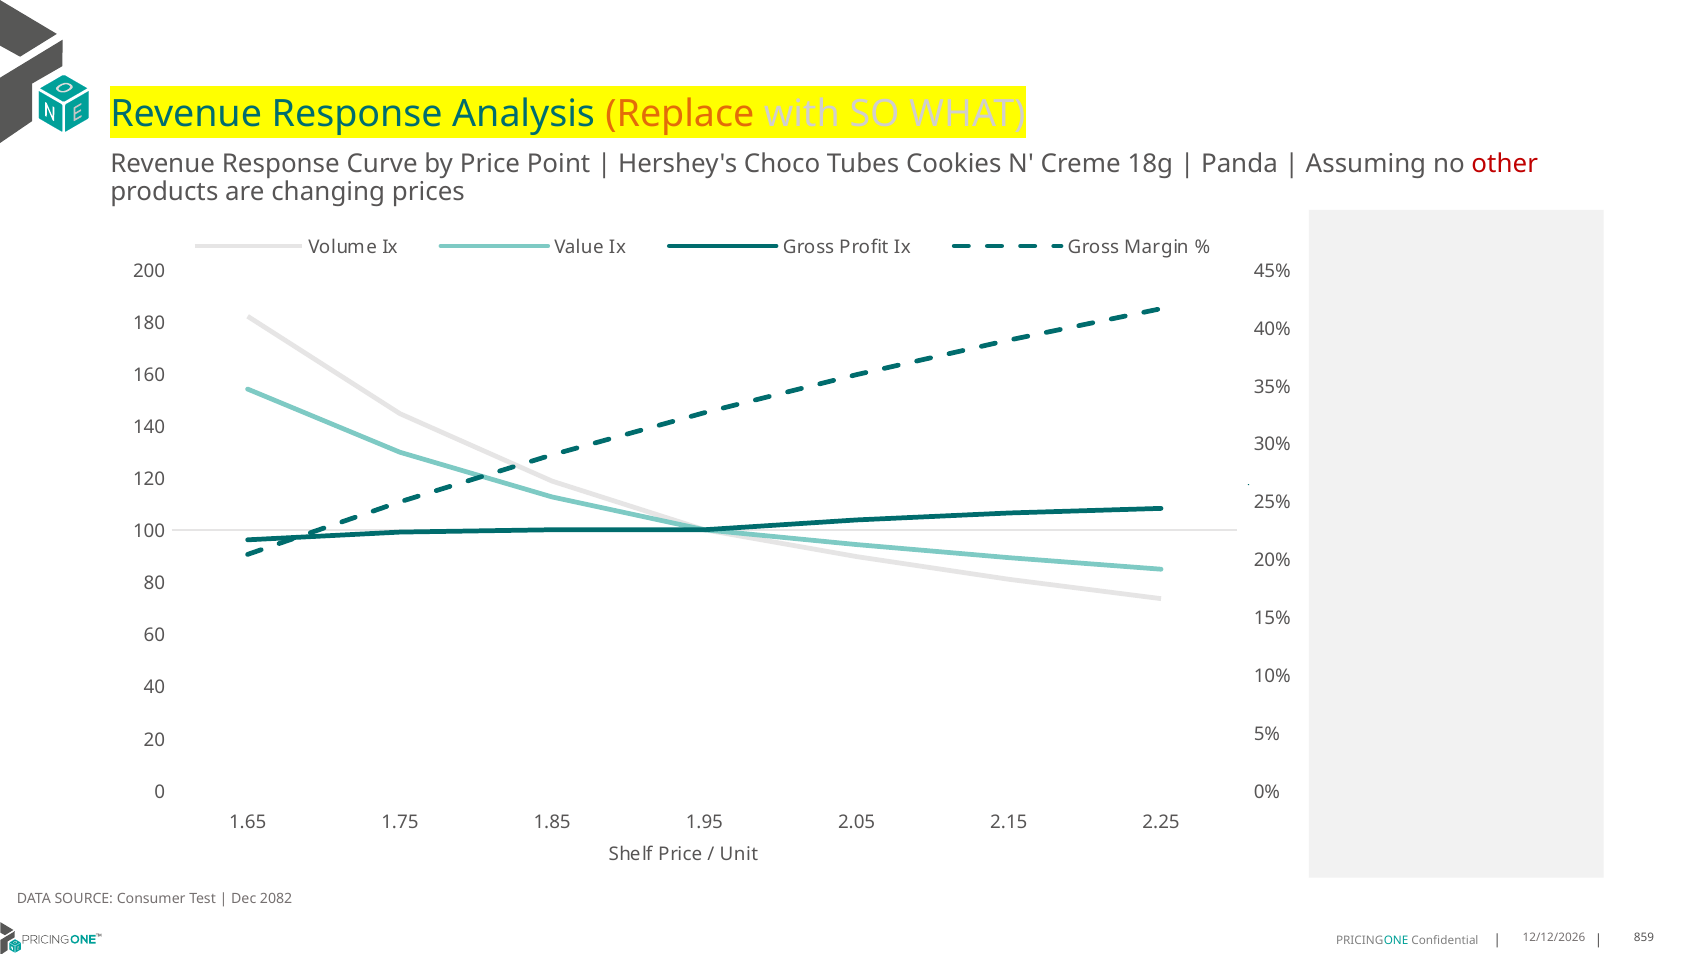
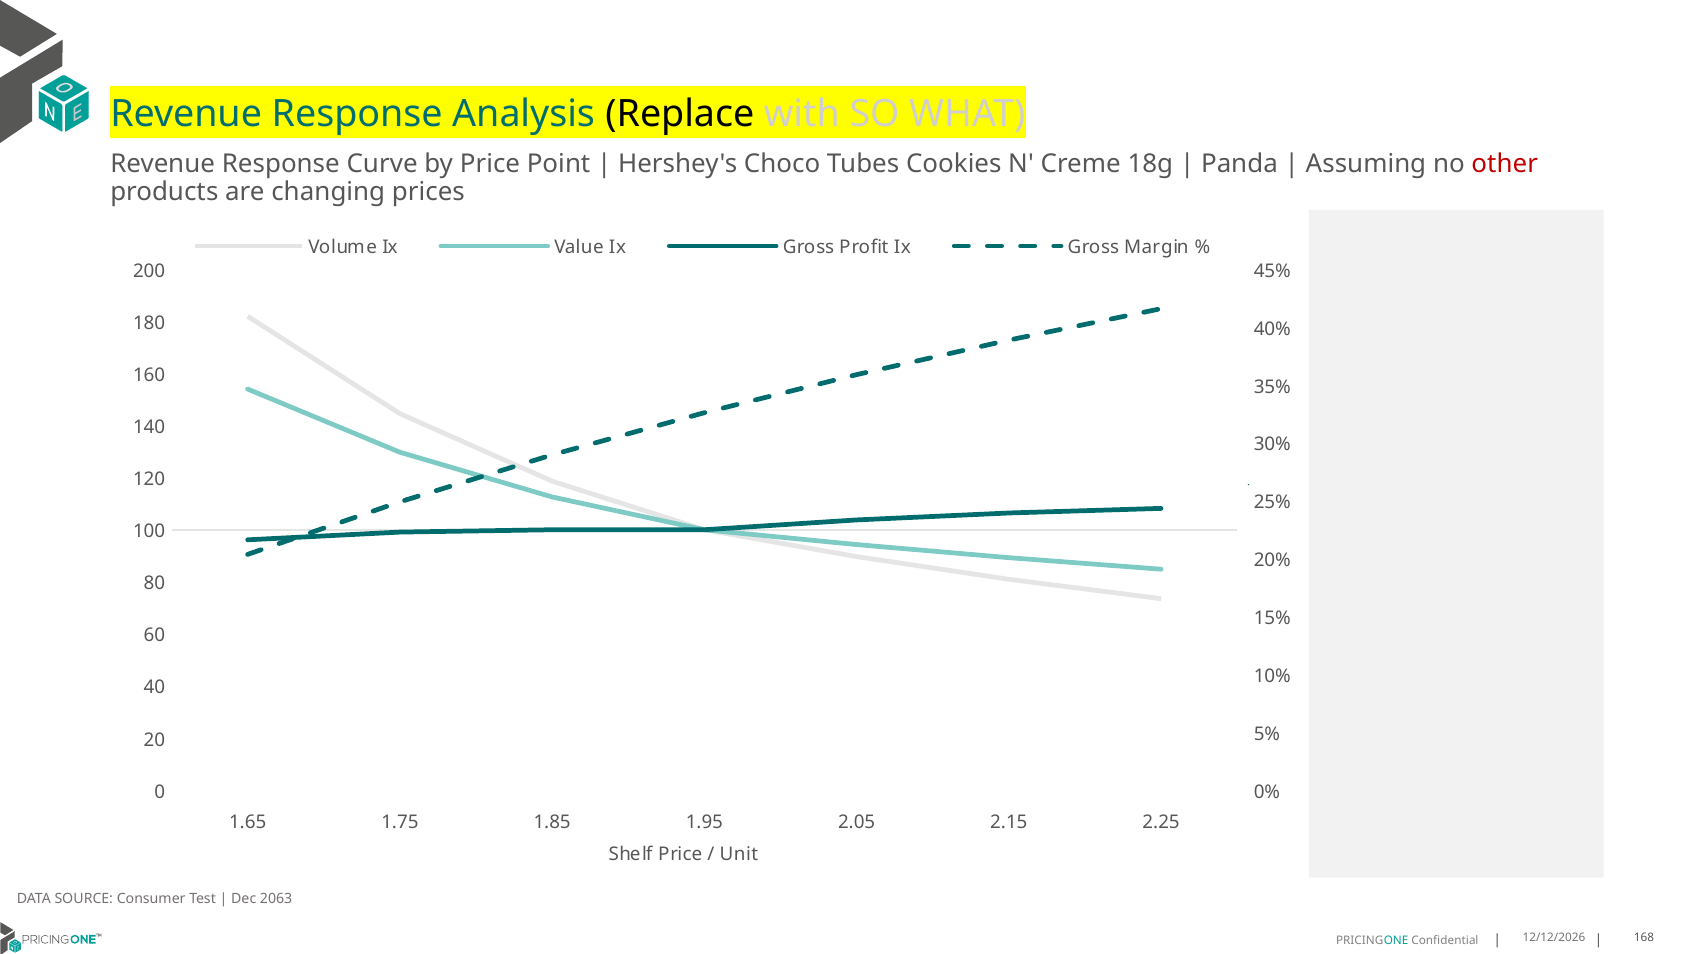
Replace colour: orange -> black
2082: 2082 -> 2063
859: 859 -> 168
